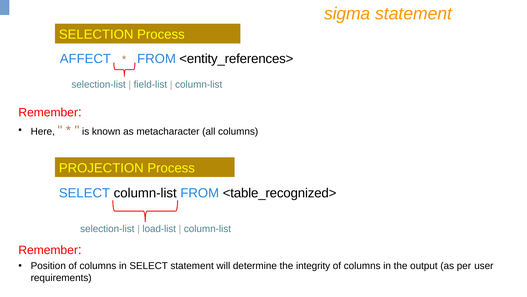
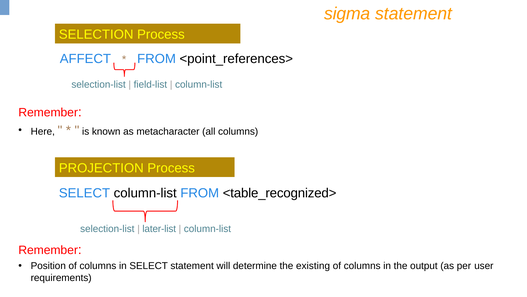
<entity_references>: <entity_references> -> <point_references>
load-list: load-list -> later-list
integrity: integrity -> existing
